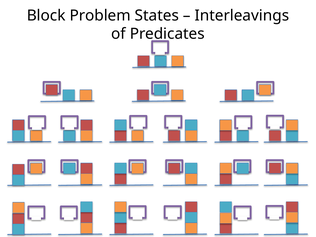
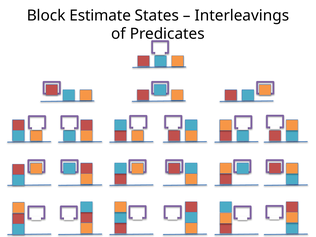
Problem: Problem -> Estimate
